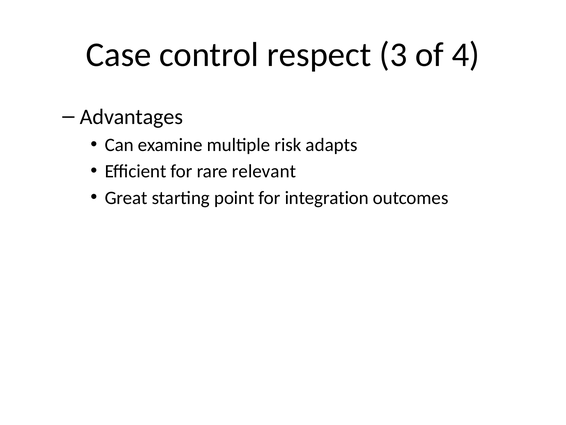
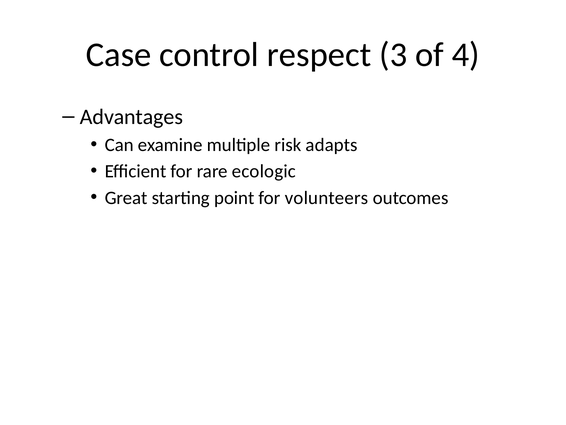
relevant: relevant -> ecologic
integration: integration -> volunteers
